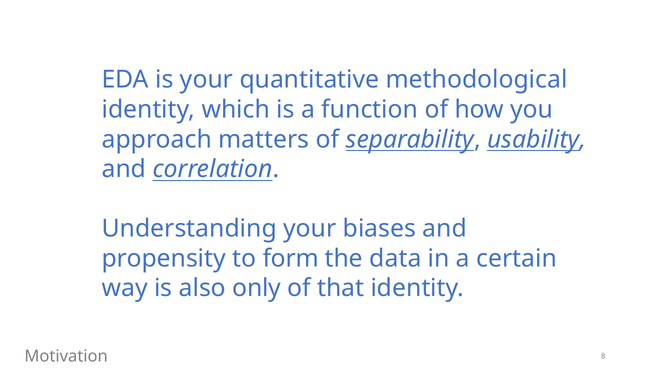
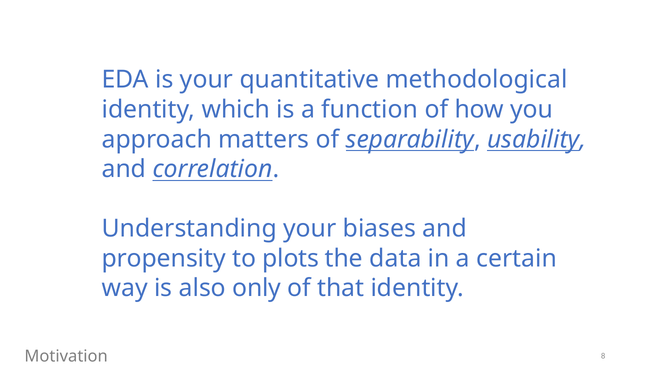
form: form -> plots
